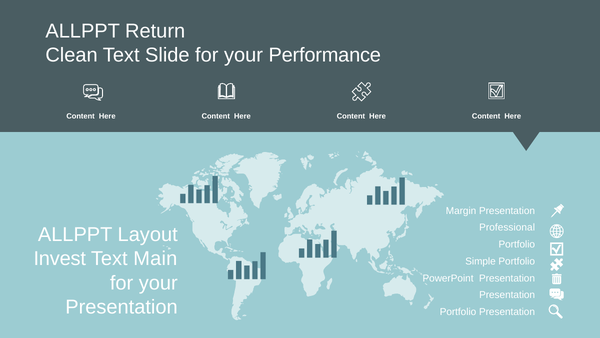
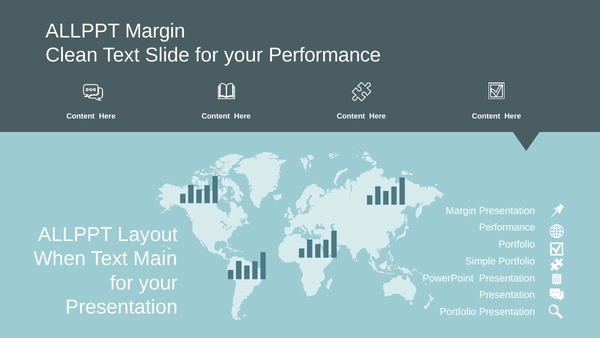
ALLPPT Return: Return -> Margin
Professional at (507, 227): Professional -> Performance
Invest: Invest -> When
